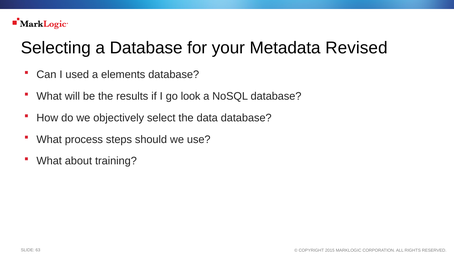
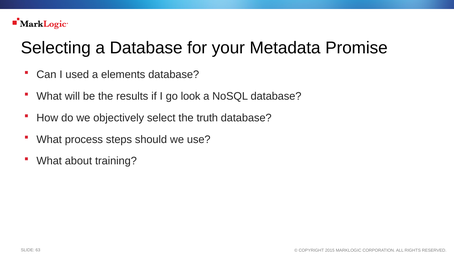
Revised: Revised -> Promise
data: data -> truth
